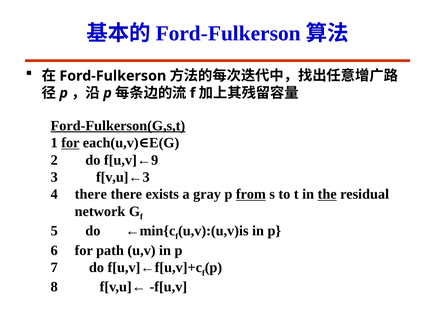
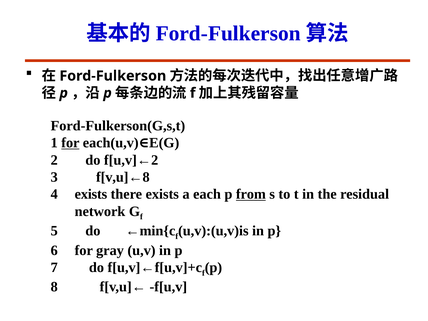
Ford-Fulkerson(G,s,t underline: present -> none
f[u,v]←9: f[u,v]←9 -> f[u,v]←2
f[v,u]←3: f[v,u]←3 -> f[v,u]←8
there at (91, 194): there -> exists
gray: gray -> each
the underline: present -> none
path: path -> gray
